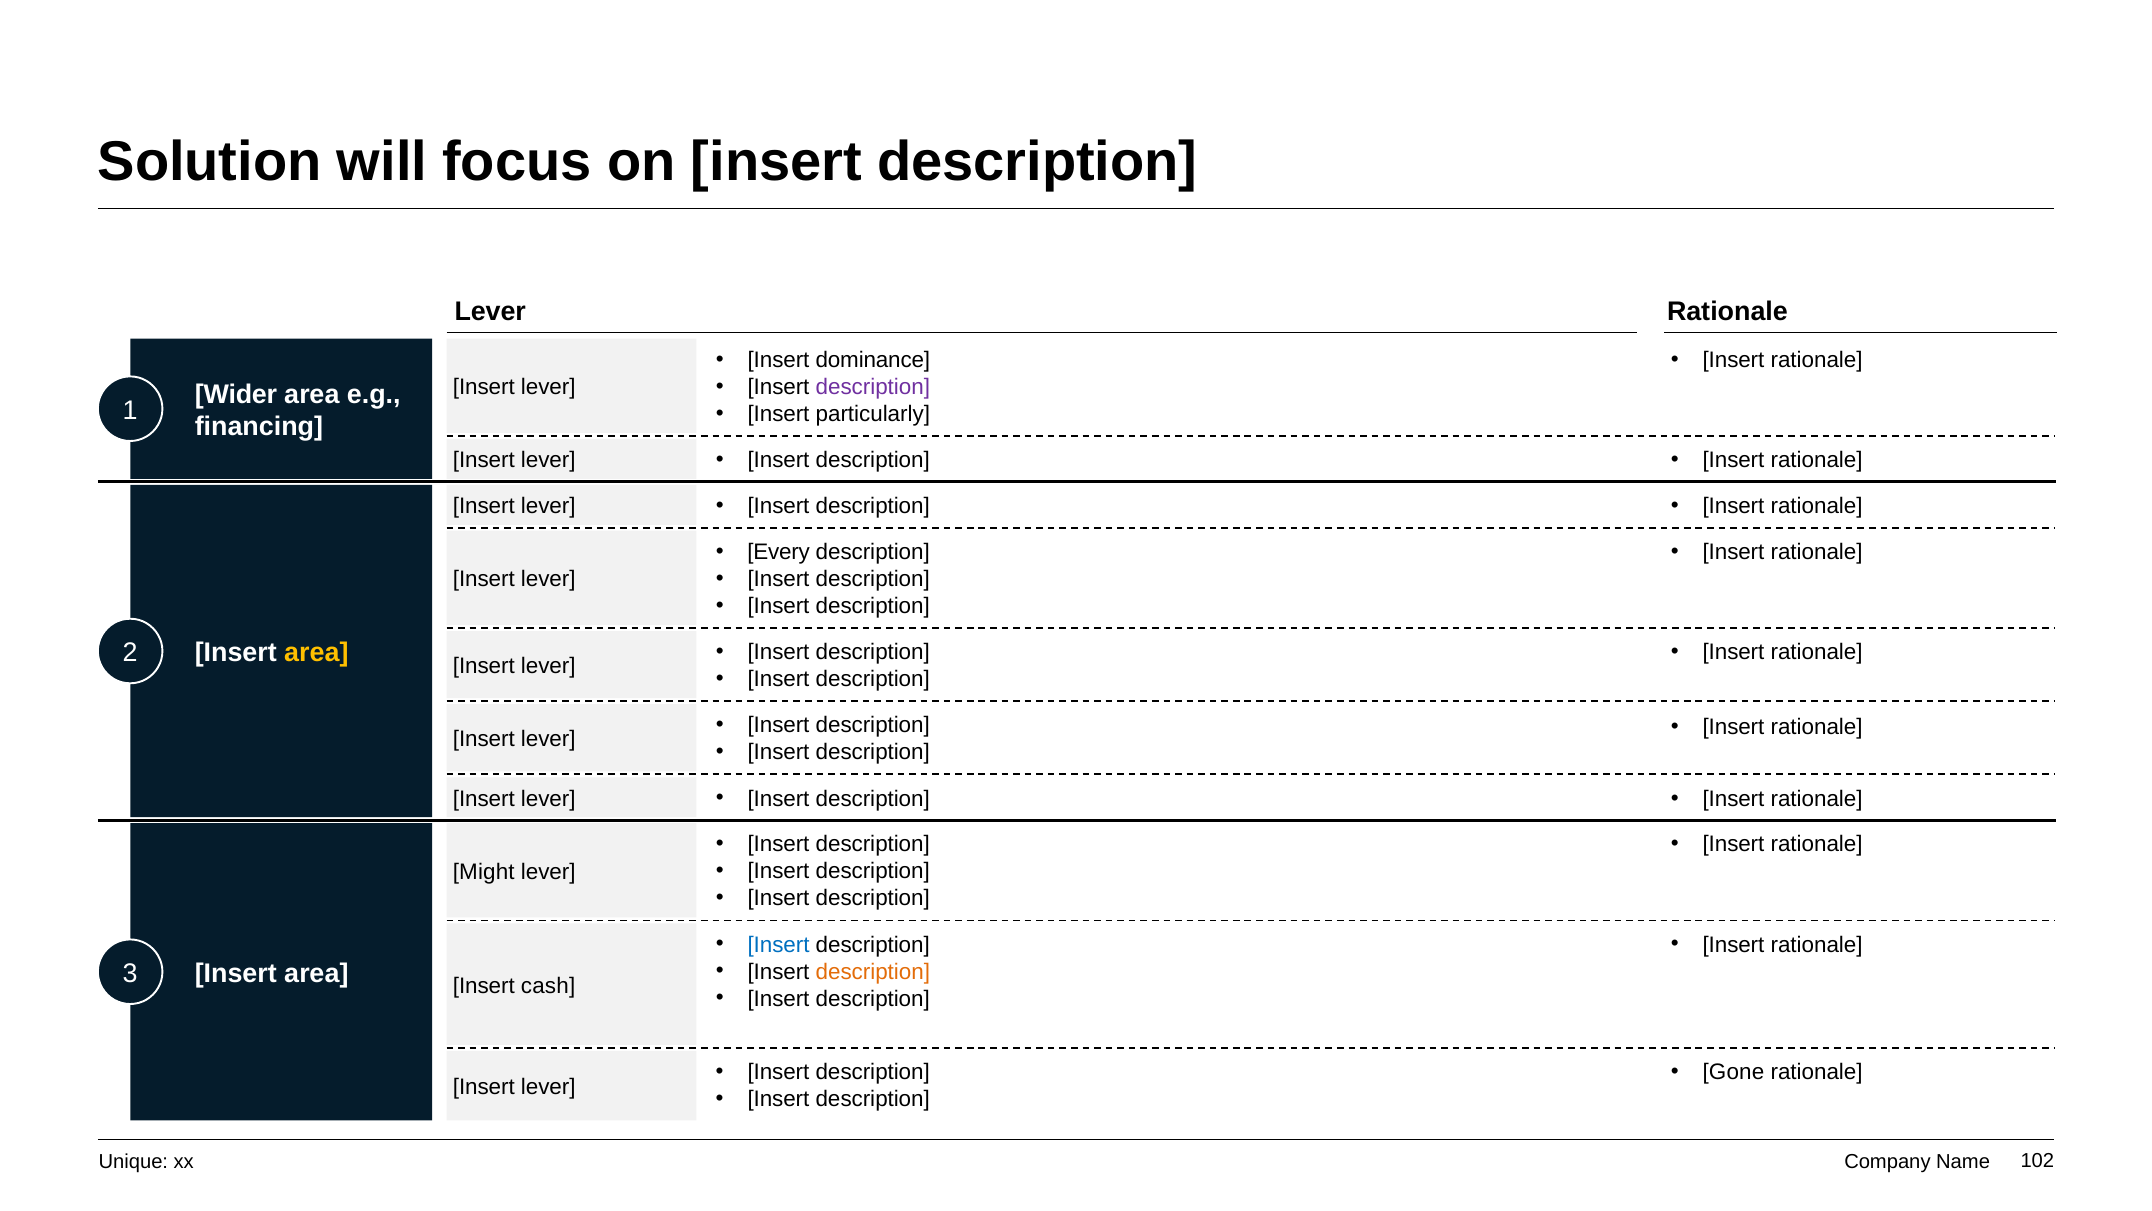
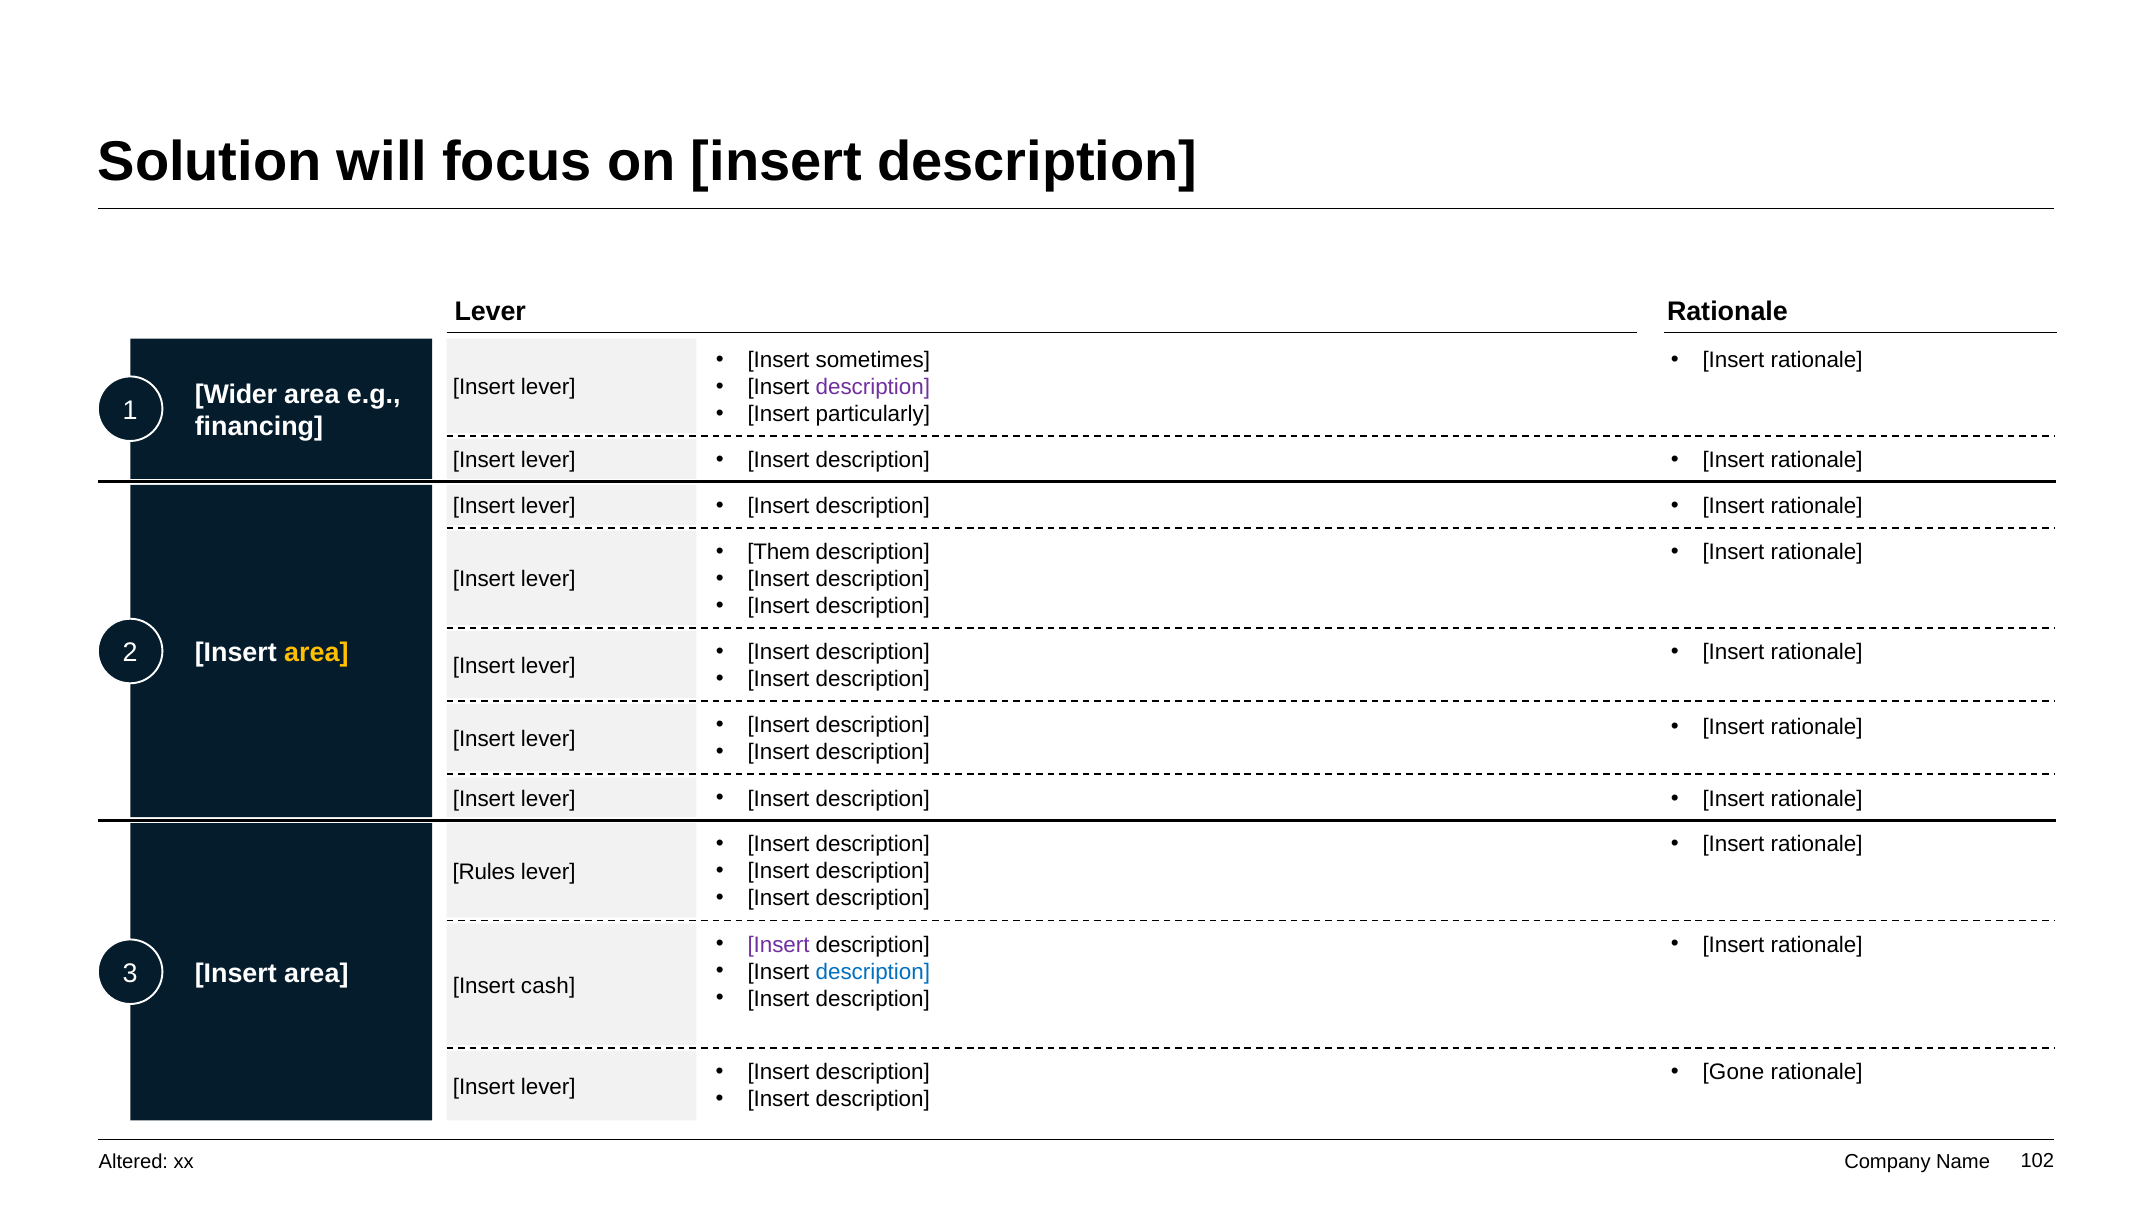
dominance: dominance -> sometimes
Every: Every -> Them
Might: Might -> Rules
Insert at (779, 944) colour: blue -> purple
description at (873, 971) colour: orange -> blue
Unique: Unique -> Altered
